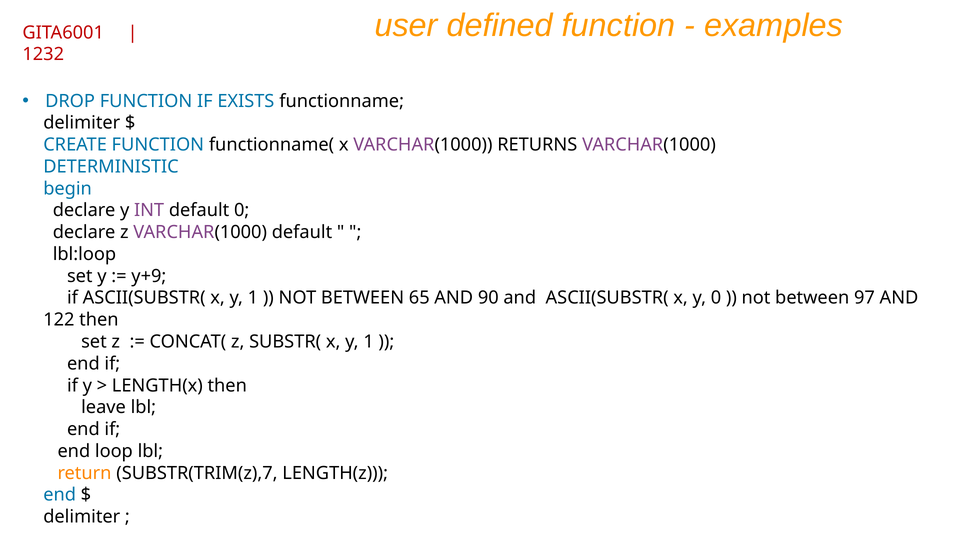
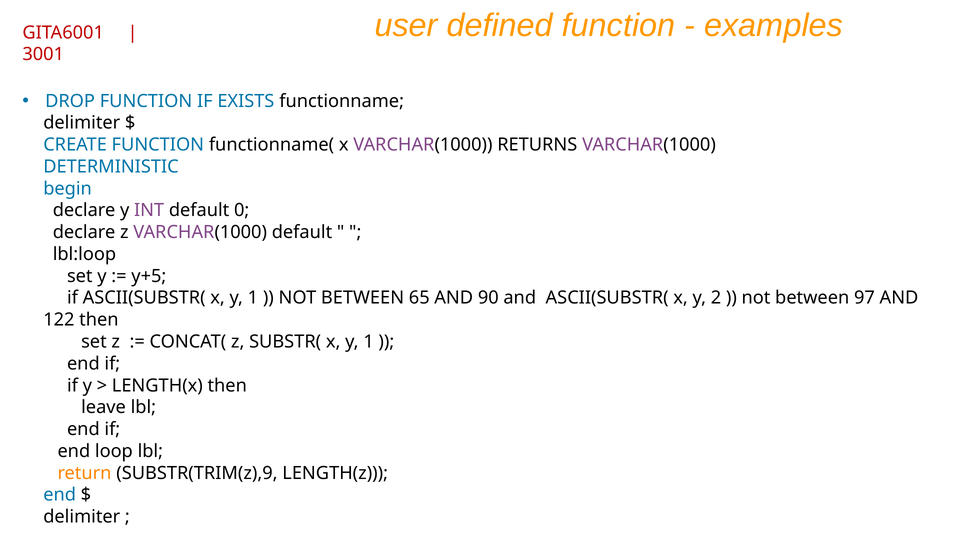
1232: 1232 -> 3001
y+9: y+9 -> y+5
y 0: 0 -> 2
SUBSTR(TRIM(z),7: SUBSTR(TRIM(z),7 -> SUBSTR(TRIM(z),9
